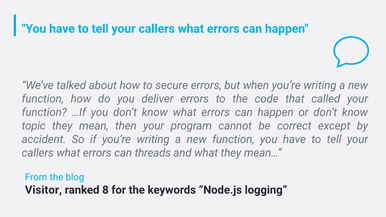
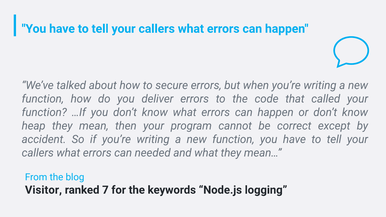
topic: topic -> heap
threads: threads -> needed
8: 8 -> 7
